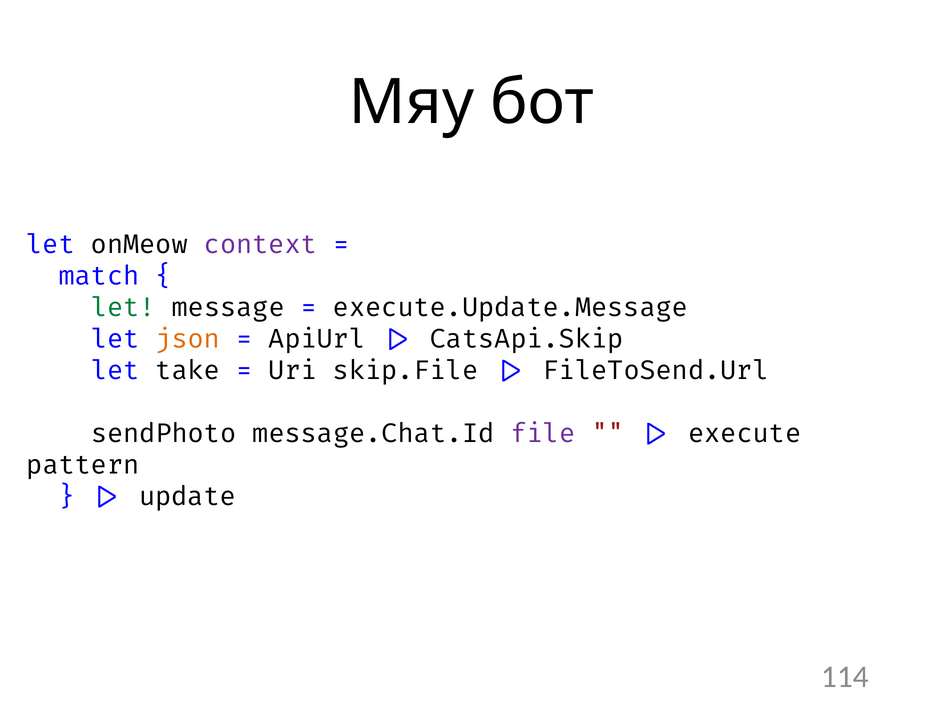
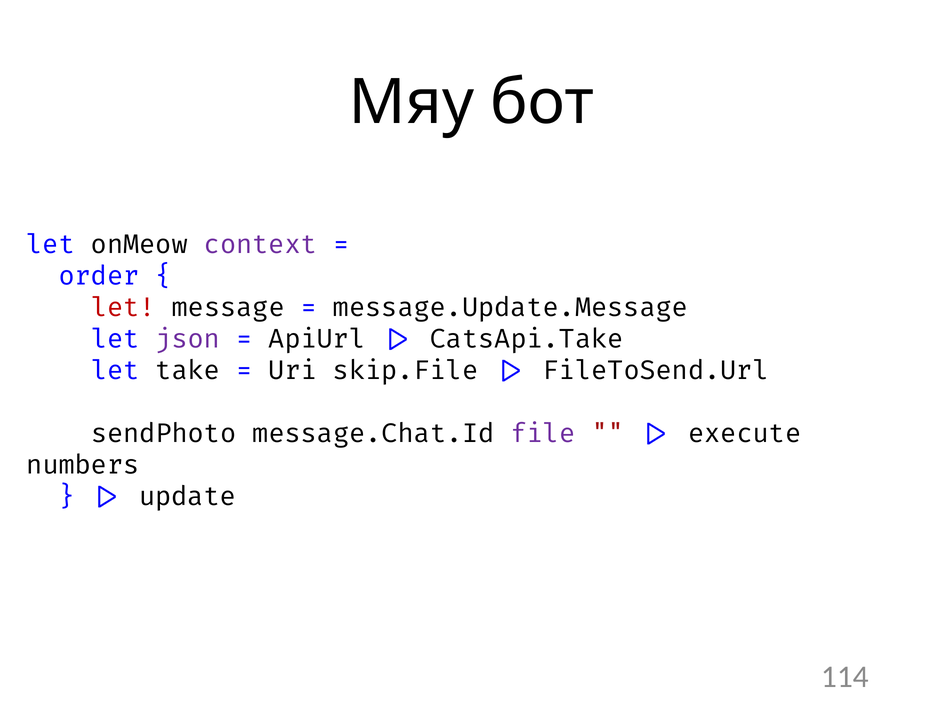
match: match -> order
let at (123, 307) colour: green -> red
execute.Update.Message: execute.Update.Message -> message.Update.Message
json colour: orange -> purple
CatsApi.Skip: CatsApi.Skip -> CatsApi.Take
pattern: pattern -> numbers
